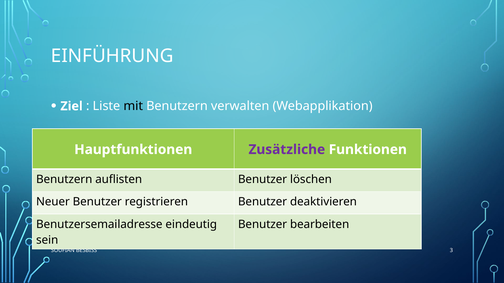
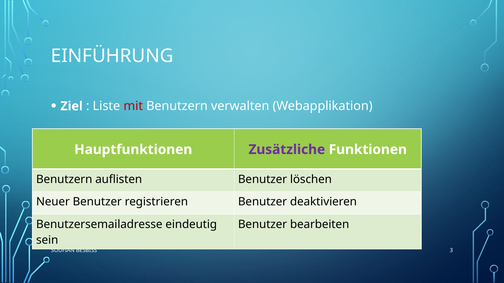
mit colour: black -> red
